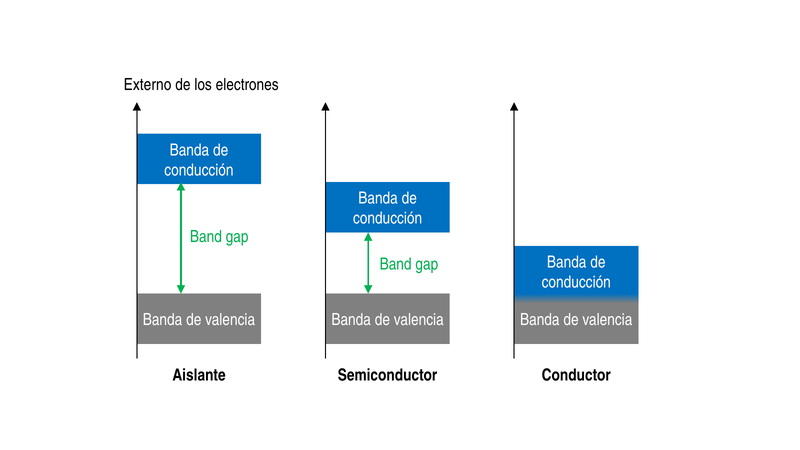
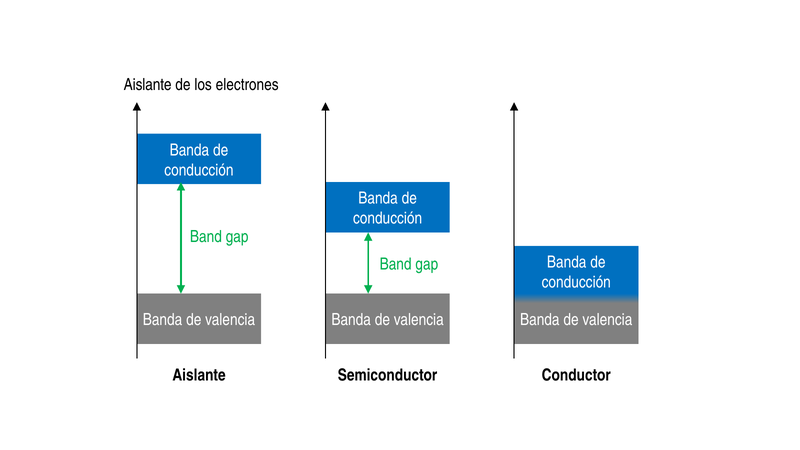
Externo at (148, 84): Externo -> Aislante
